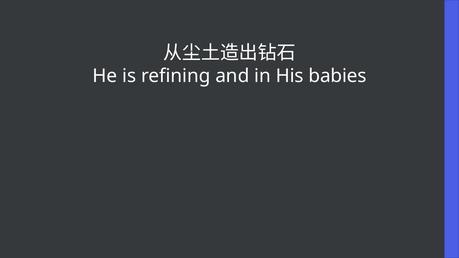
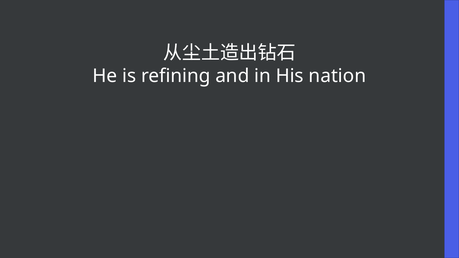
babies: babies -> nation
